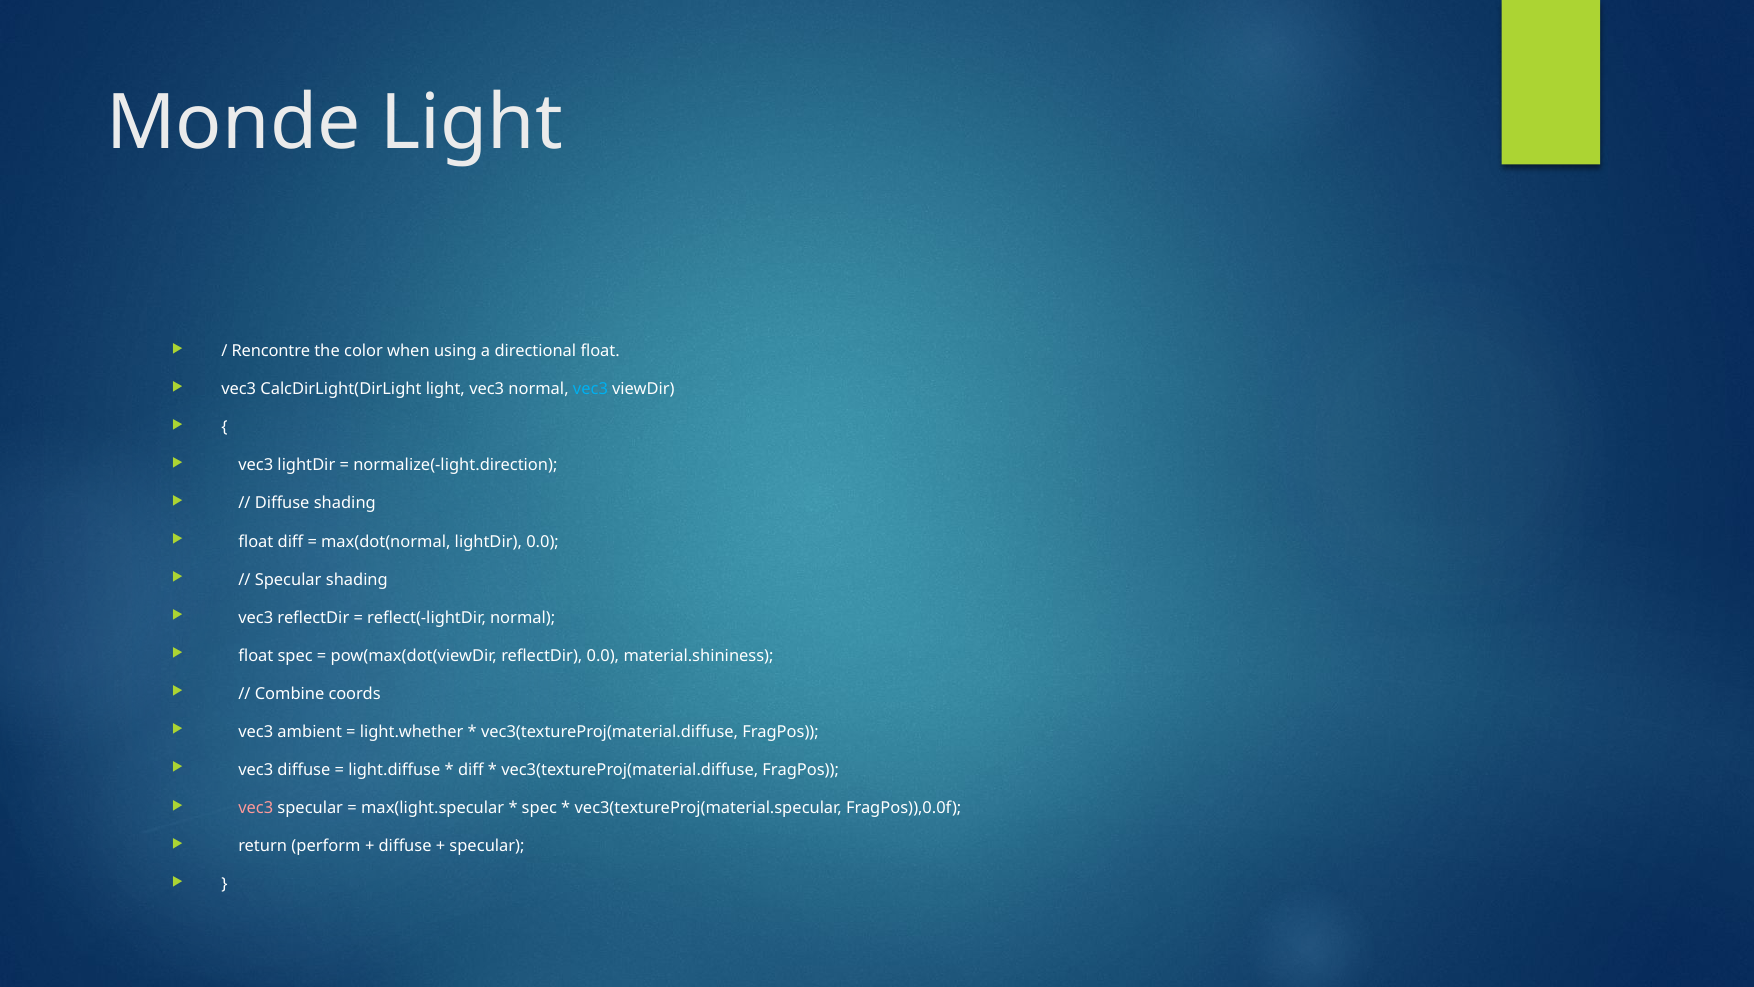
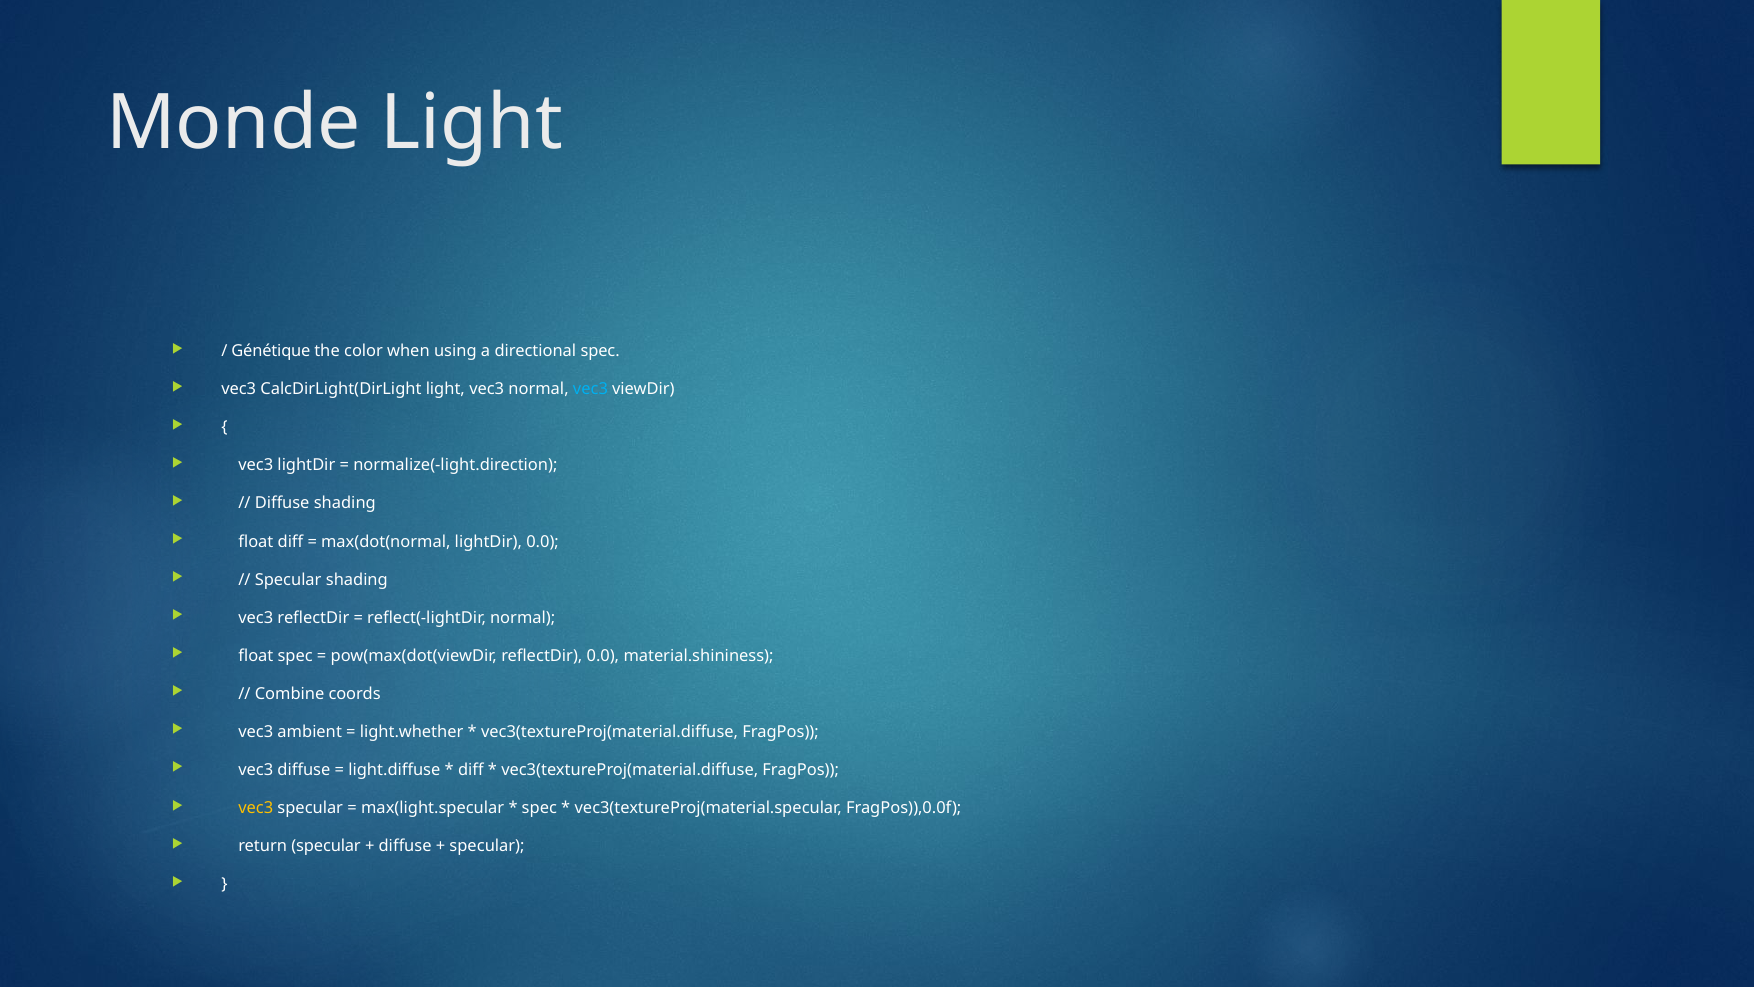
Rencontre: Rencontre -> Génétique
directional float: float -> spec
vec3 at (256, 808) colour: pink -> yellow
return perform: perform -> specular
